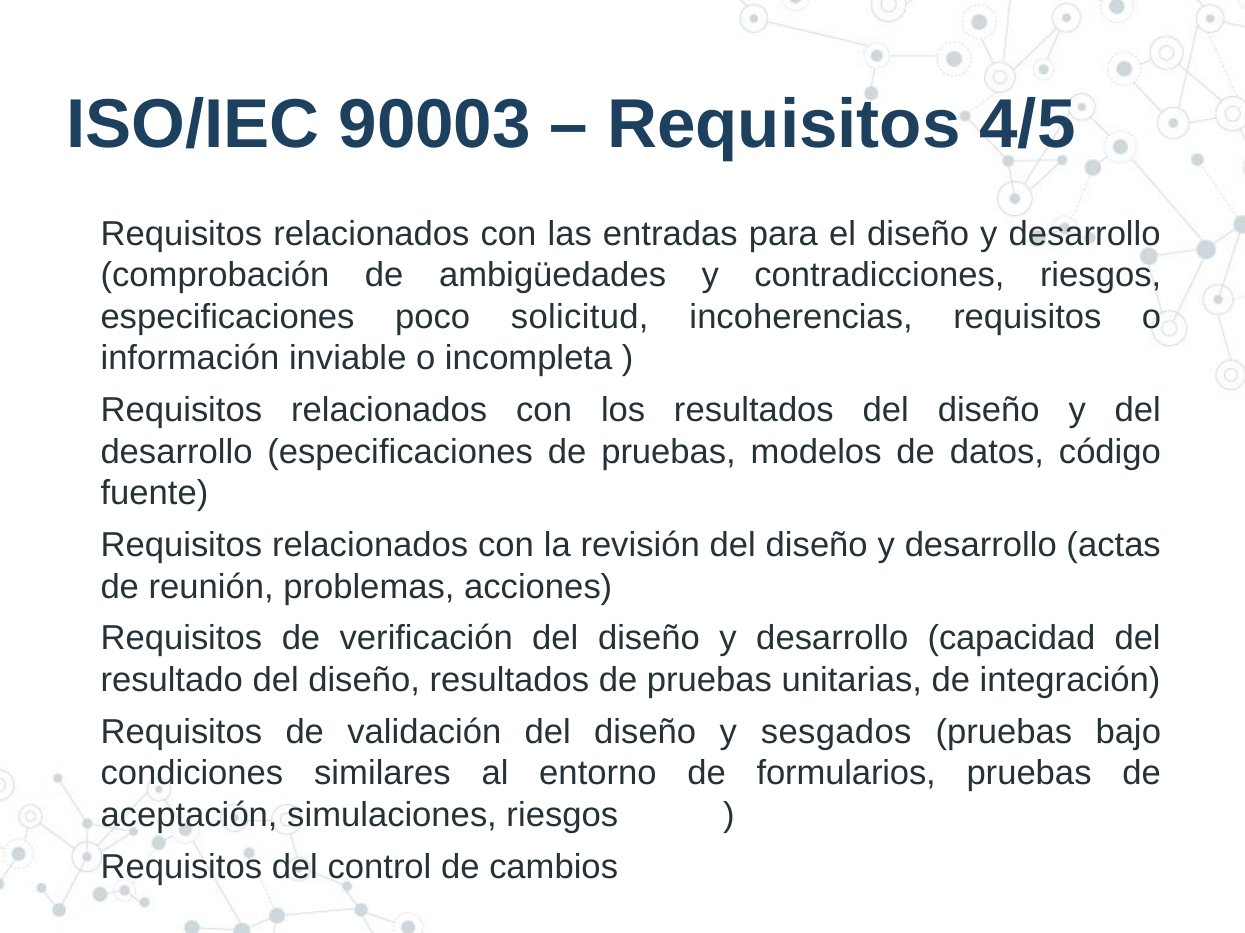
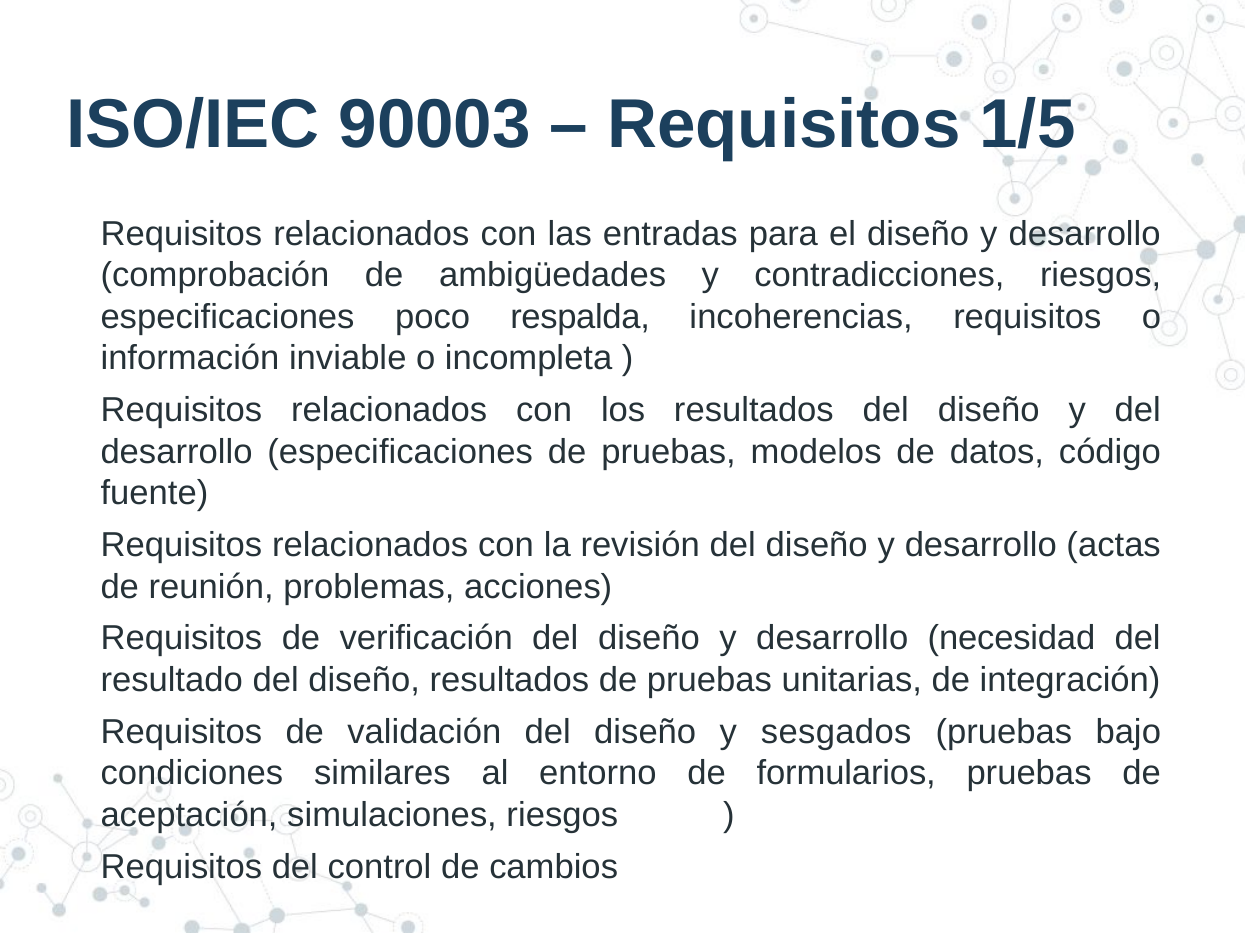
4/5: 4/5 -> 1/5
solicitud: solicitud -> respalda
capacidad: capacidad -> necesidad
